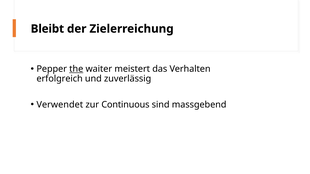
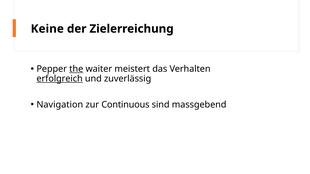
Bleibt: Bleibt -> Keine
erfolgreich underline: none -> present
Verwendet: Verwendet -> Navigation
